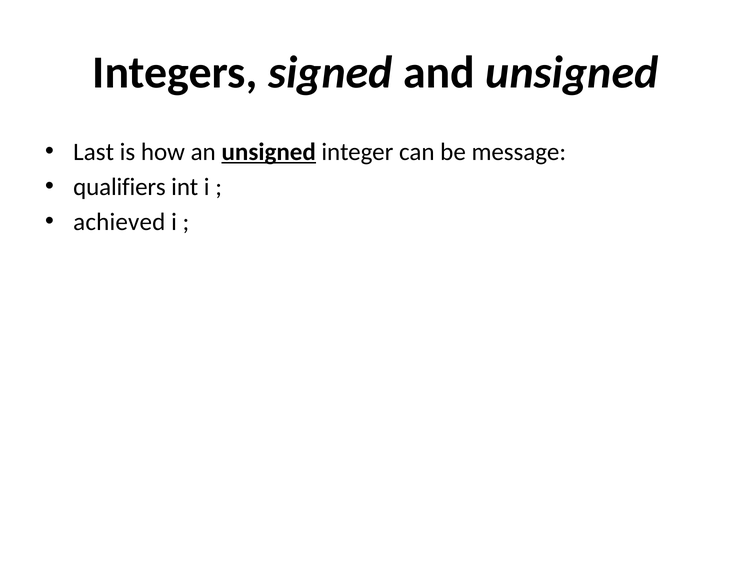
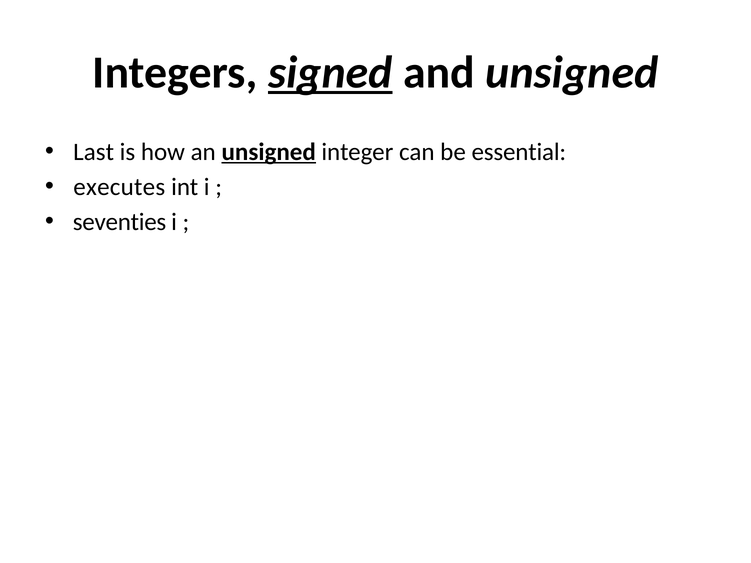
signed underline: none -> present
message: message -> essential
qualifiers: qualifiers -> executes
achieved: achieved -> seventies
